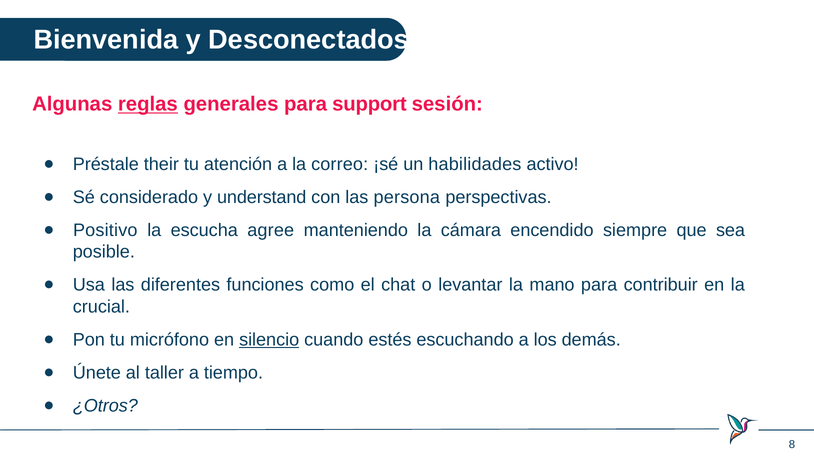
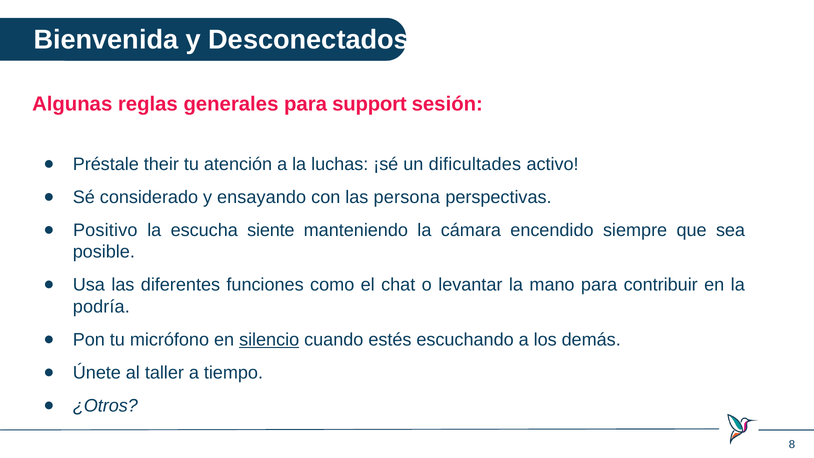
reglas underline: present -> none
correo: correo -> luchas
habilidades: habilidades -> dificultades
understand: understand -> ensayando
agree: agree -> siente
crucial: crucial -> podría
